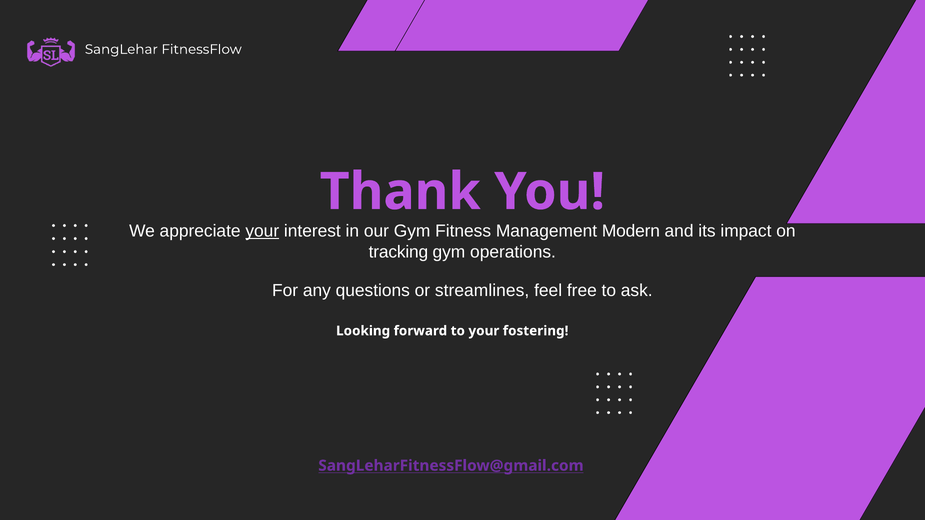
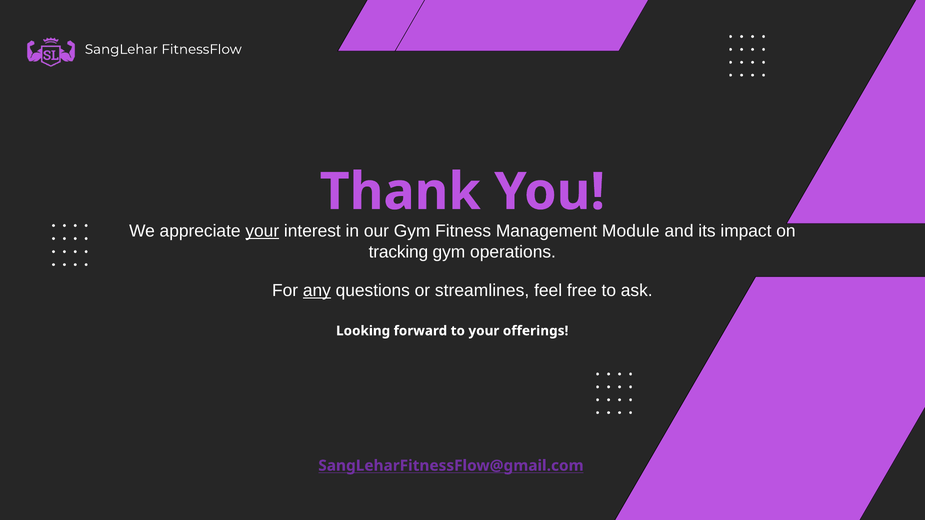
Modern: Modern -> Module
any underline: none -> present
fostering: fostering -> offerings
